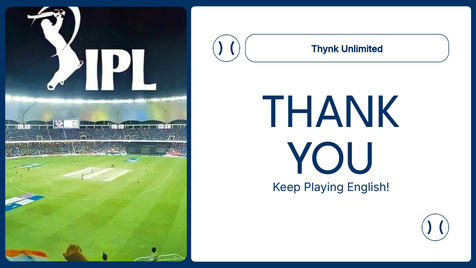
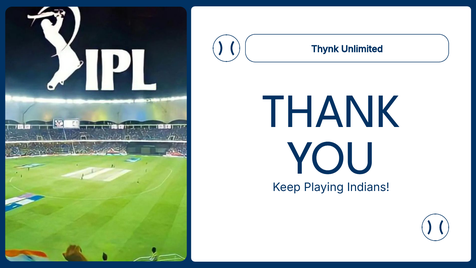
English: English -> Indians
